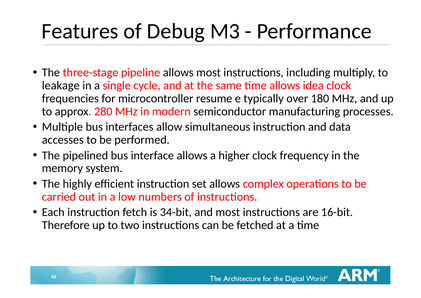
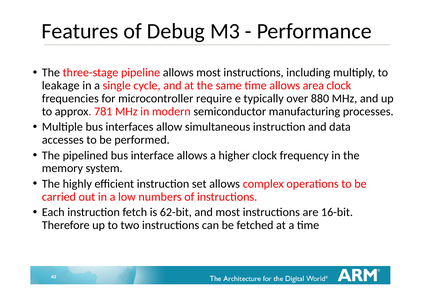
idea: idea -> area
resume: resume -> require
180: 180 -> 880
280: 280 -> 781
34-bit: 34-bit -> 62-bit
